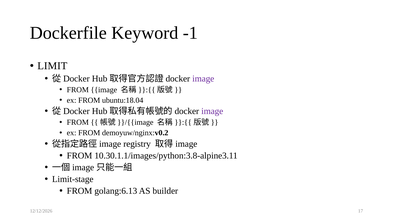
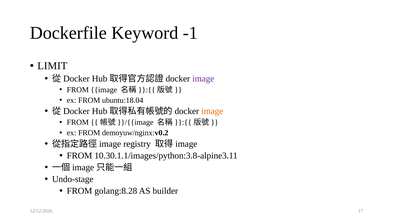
image at (212, 111) colour: purple -> orange
Limit-stage: Limit-stage -> Undo-stage
golang:6.13: golang:6.13 -> golang:8.28
